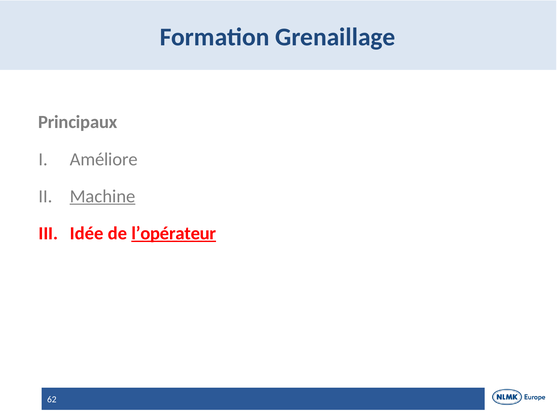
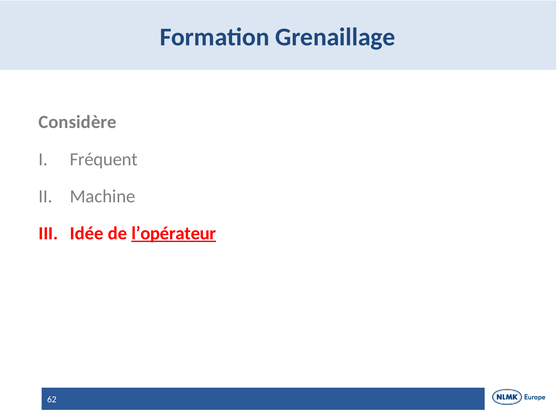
Principaux: Principaux -> Considère
Améliore: Améliore -> Fréquent
Machine underline: present -> none
